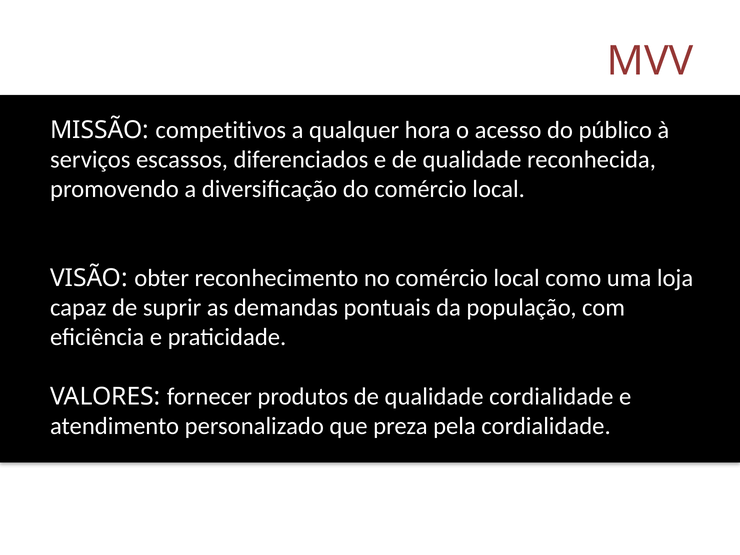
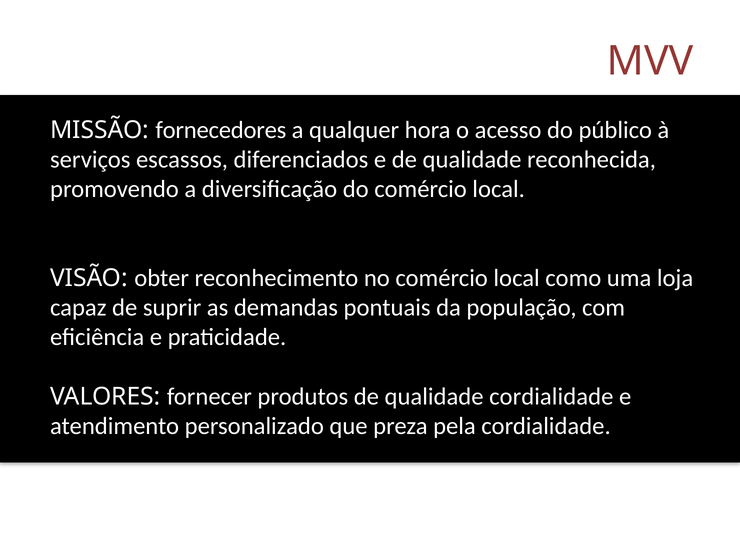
competitivos: competitivos -> fornecedores
